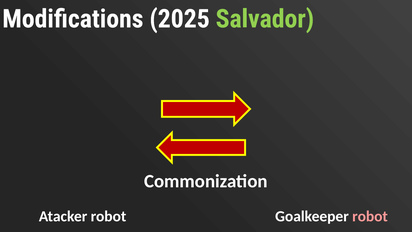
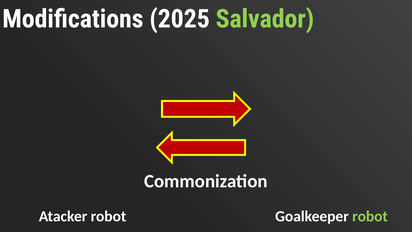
robot at (370, 216) colour: pink -> light green
